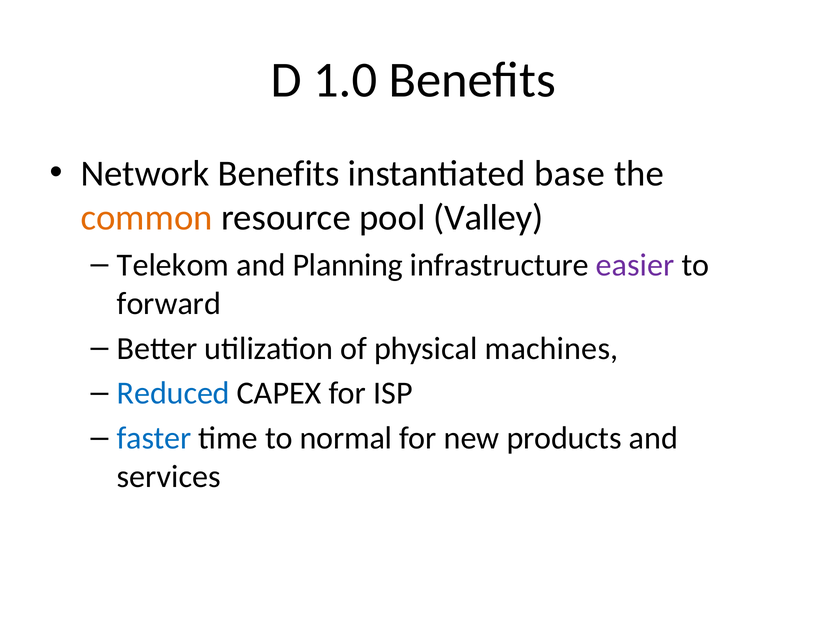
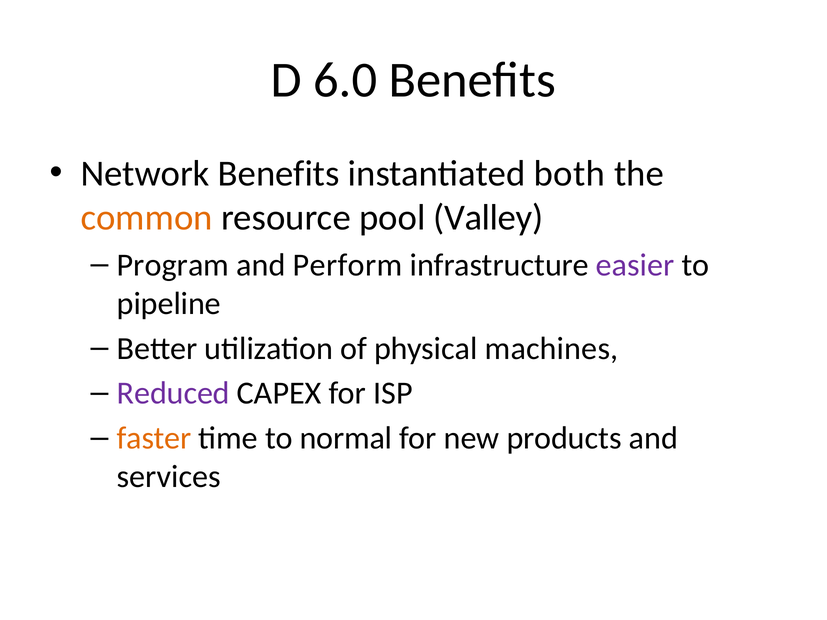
1.0: 1.0 -> 6.0
base: base -> both
Telekom: Telekom -> Program
Planning: Planning -> Perform
forward: forward -> pipeline
Reduced colour: blue -> purple
faster colour: blue -> orange
